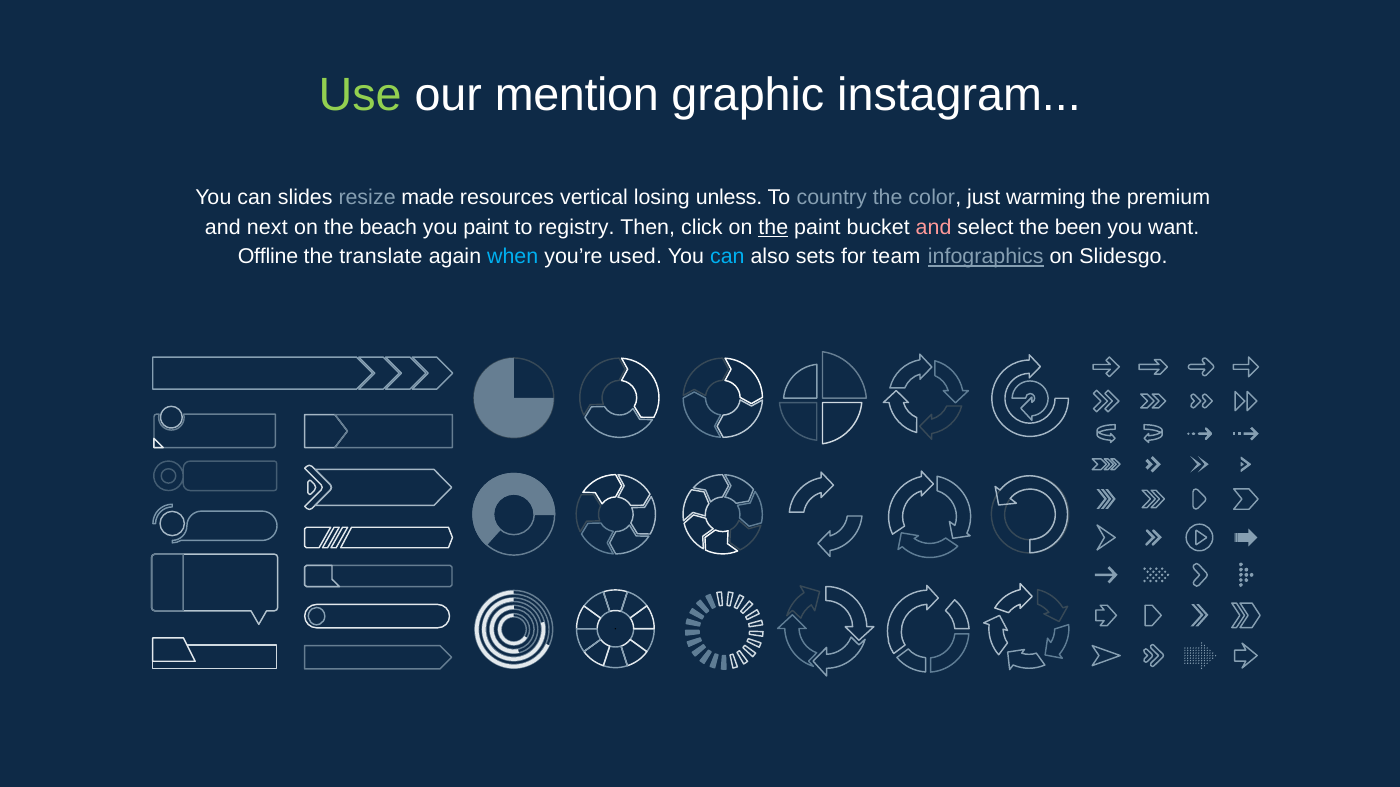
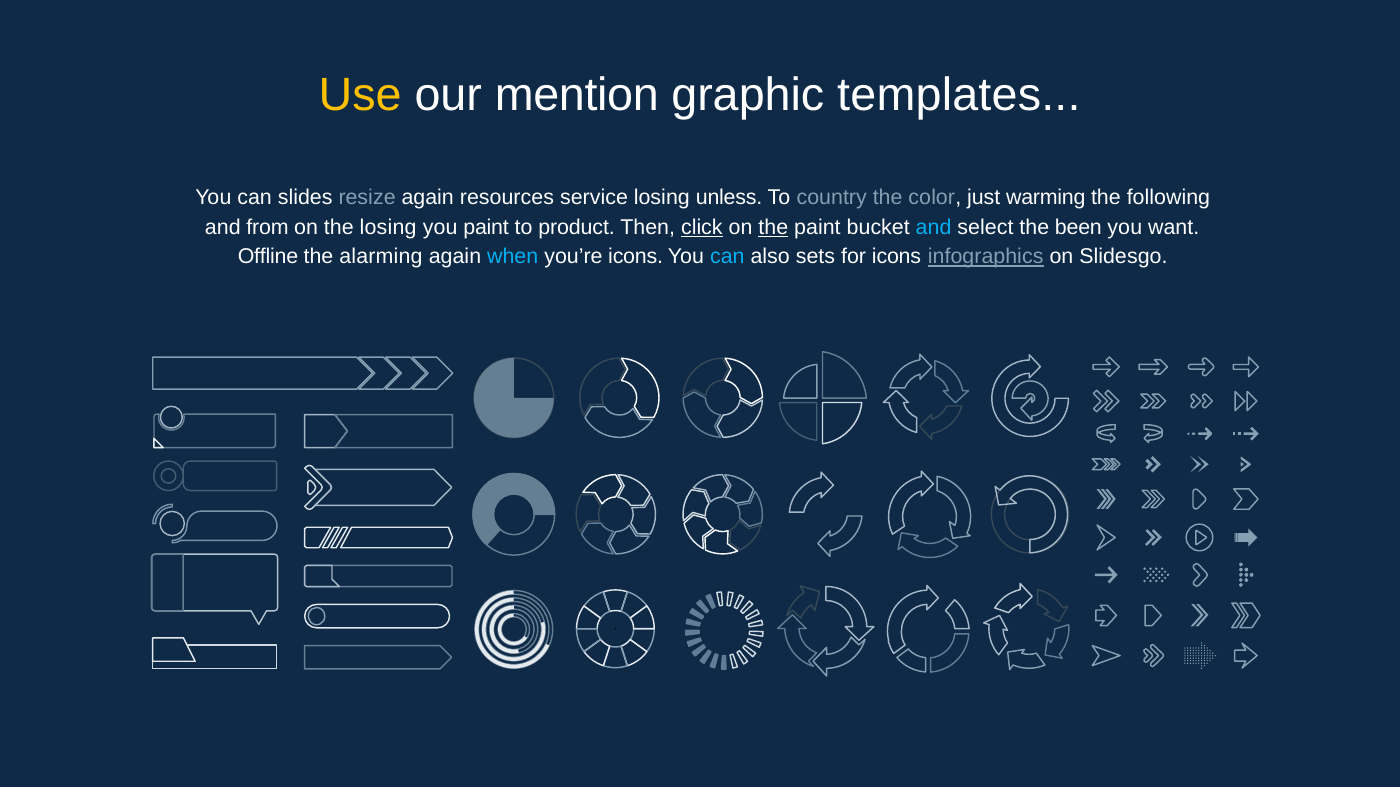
Use colour: light green -> yellow
instagram: instagram -> templates
resize made: made -> again
vertical: vertical -> service
premium: premium -> following
next: next -> from
the beach: beach -> losing
registry: registry -> product
click underline: none -> present
and at (934, 227) colour: pink -> light blue
translate: translate -> alarming
you’re used: used -> icons
for team: team -> icons
